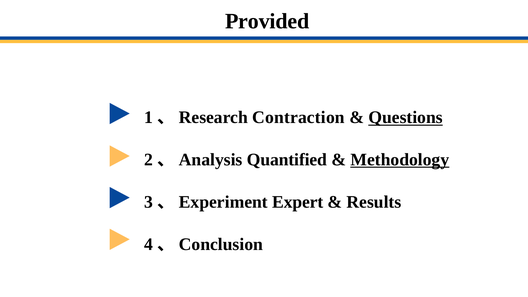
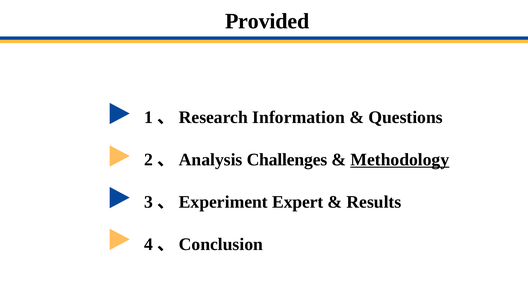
Contraction: Contraction -> Information
Questions underline: present -> none
Quantified: Quantified -> Challenges
